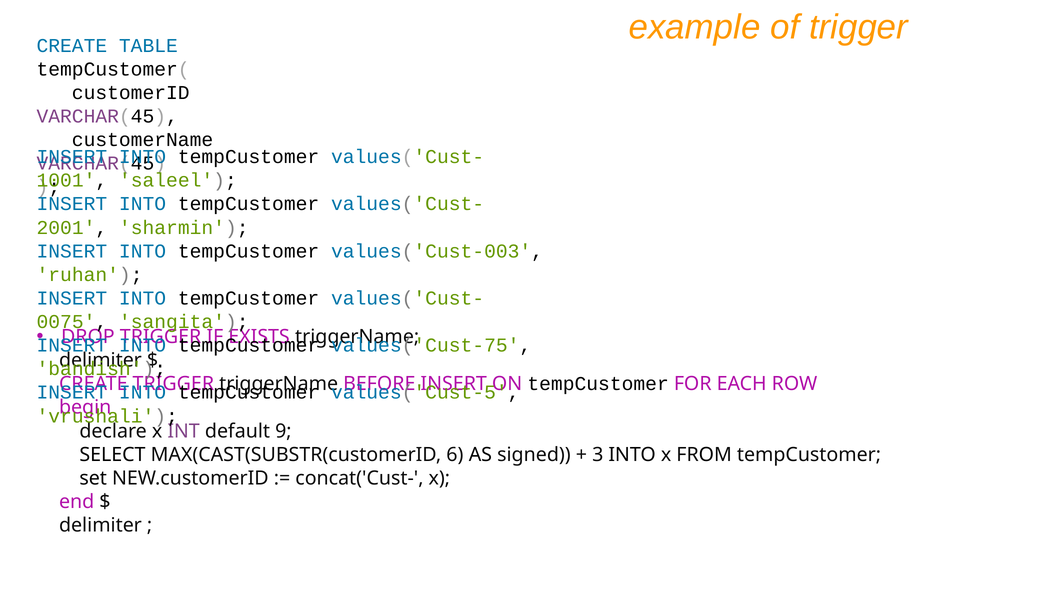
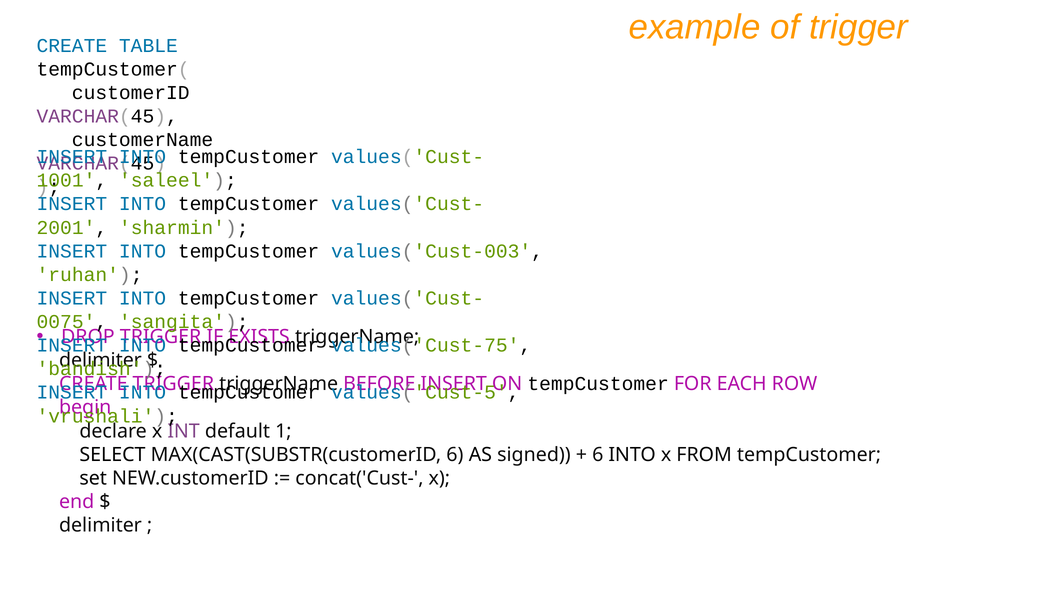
9: 9 -> 1
3 at (598, 455): 3 -> 6
